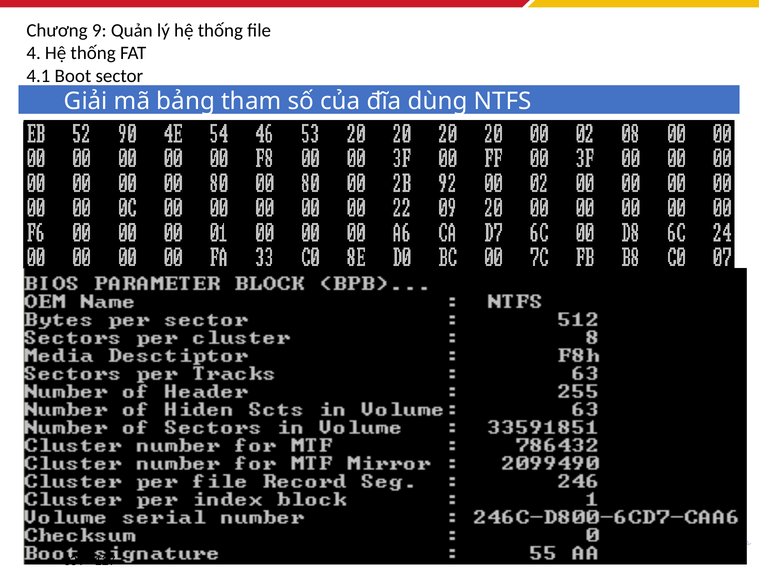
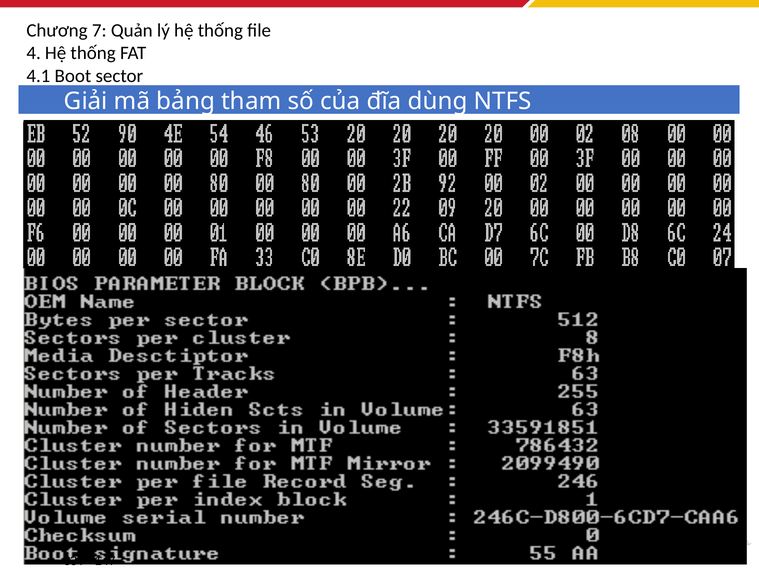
9: 9 -> 7
127: 127 -> 147
